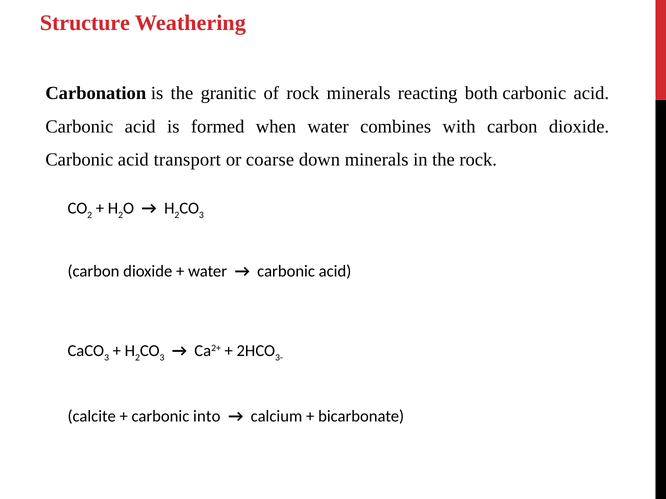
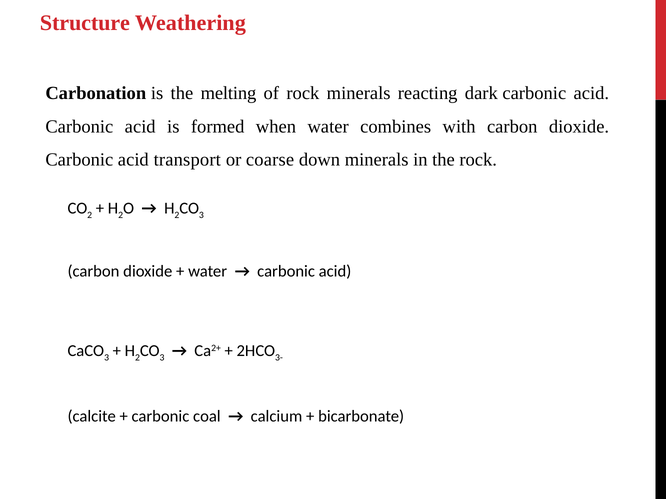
granitic: granitic -> melting
both: both -> dark
into: into -> coal
